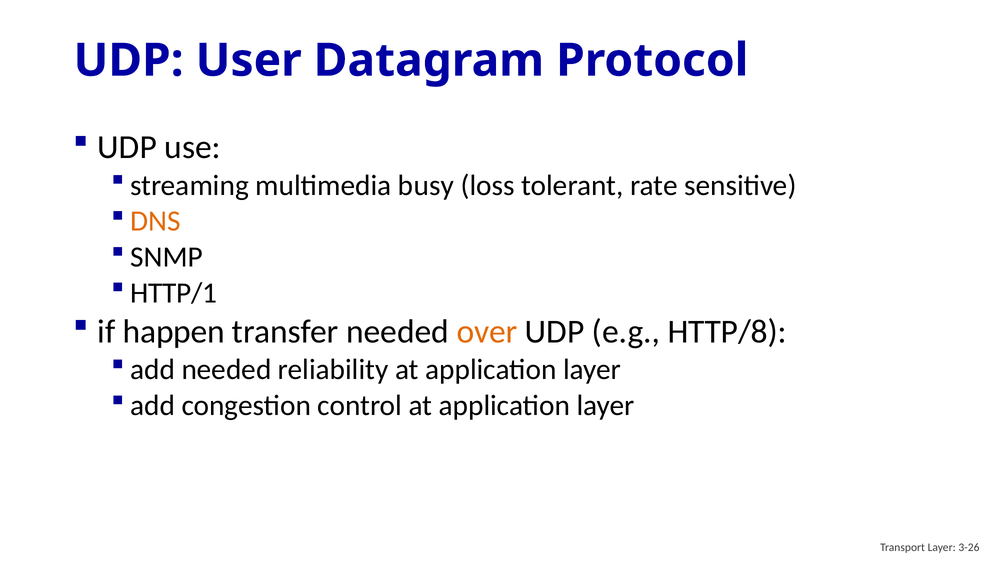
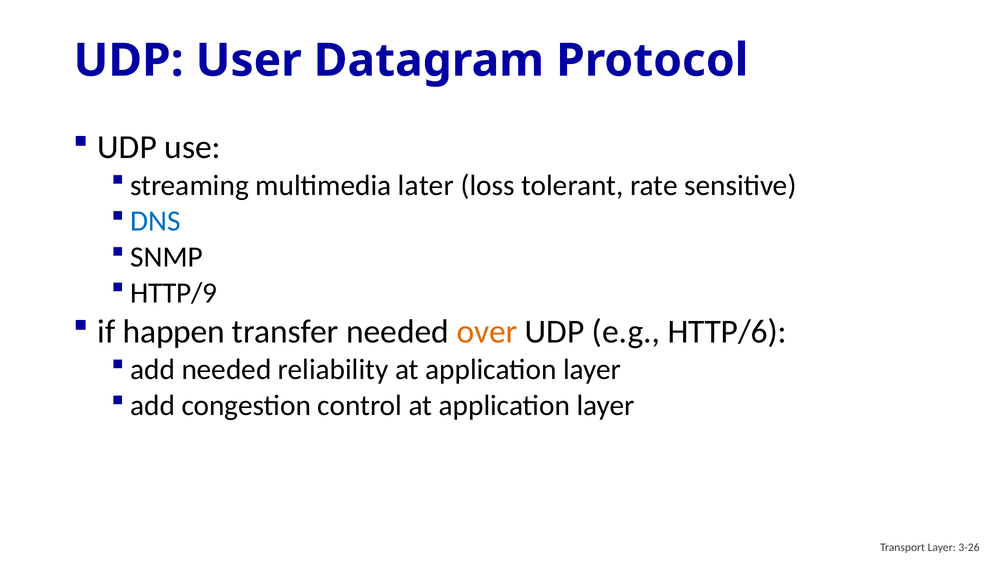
busy: busy -> later
DNS colour: orange -> blue
HTTP/1: HTTP/1 -> HTTP/9
HTTP/8: HTTP/8 -> HTTP/6
